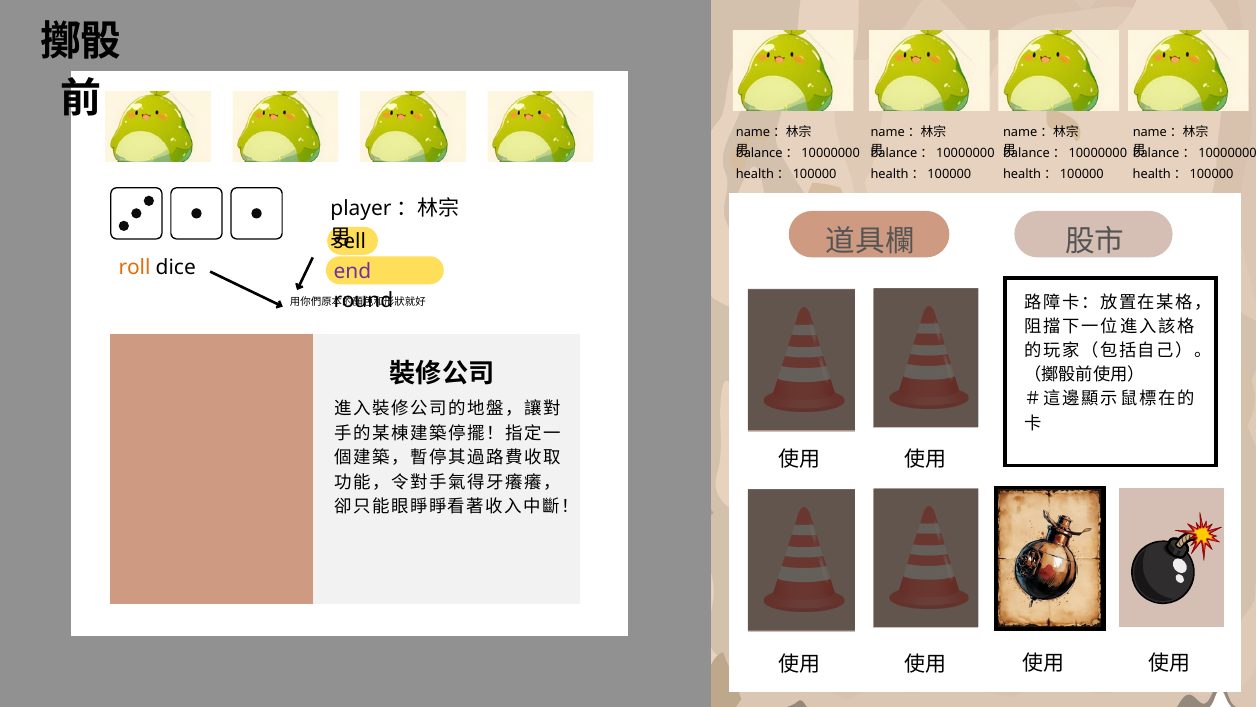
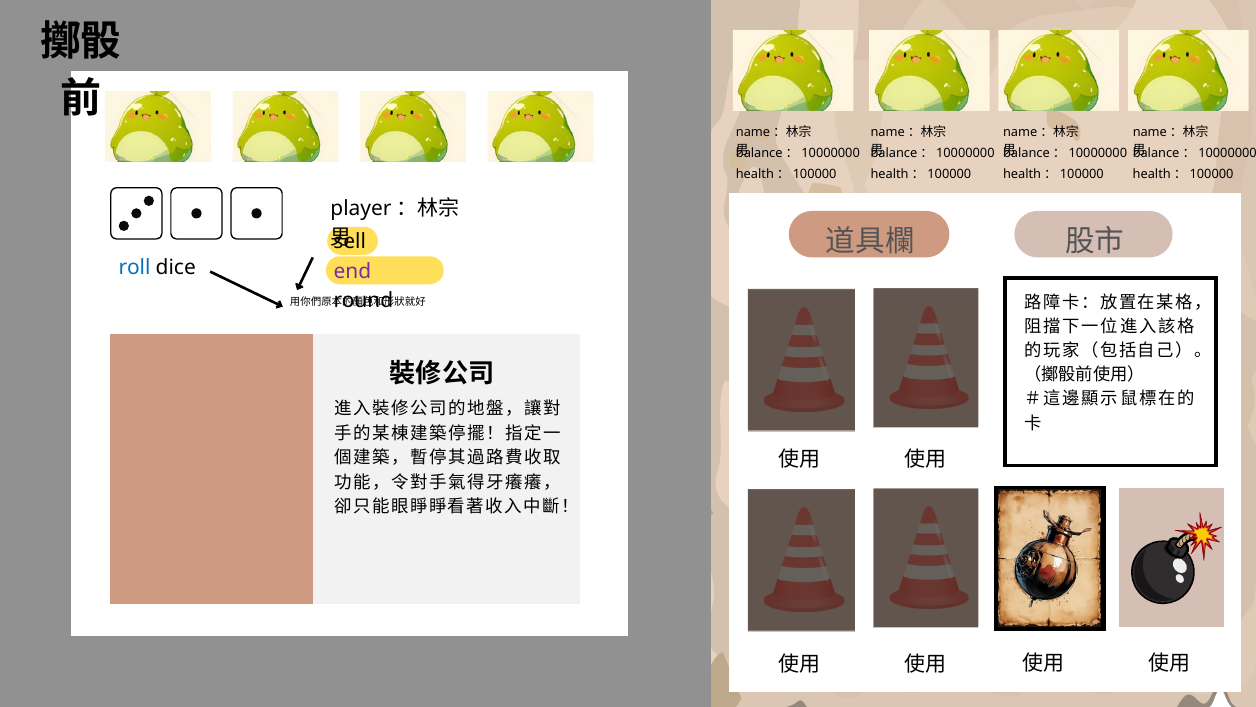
roll colour: orange -> blue
